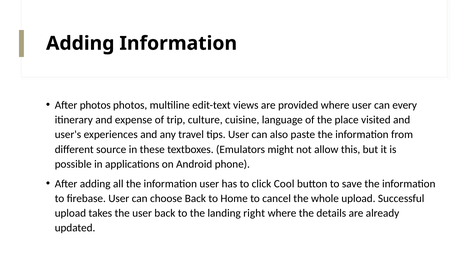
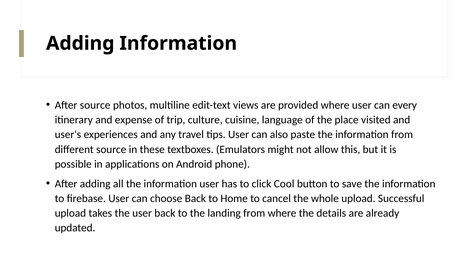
After photos: photos -> source
landing right: right -> from
